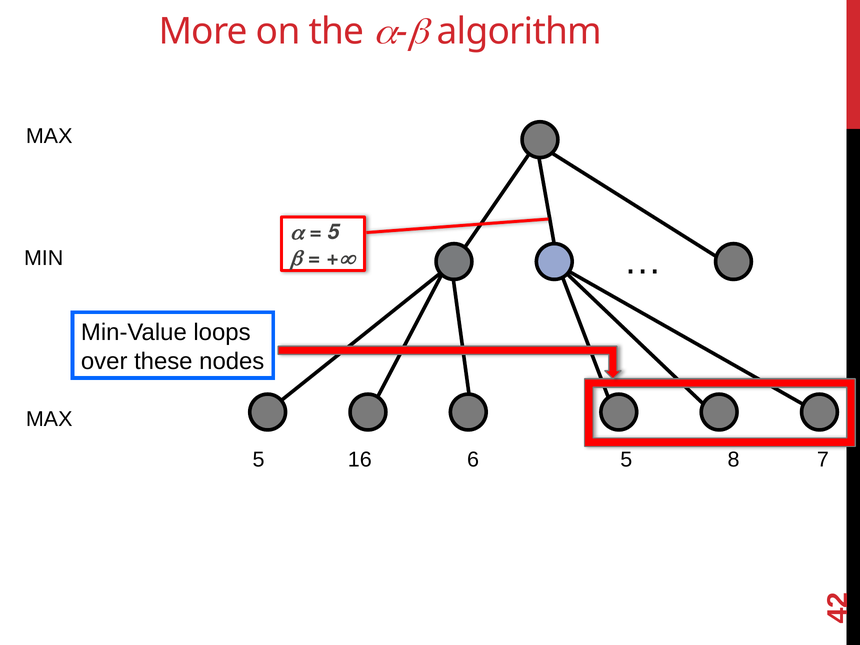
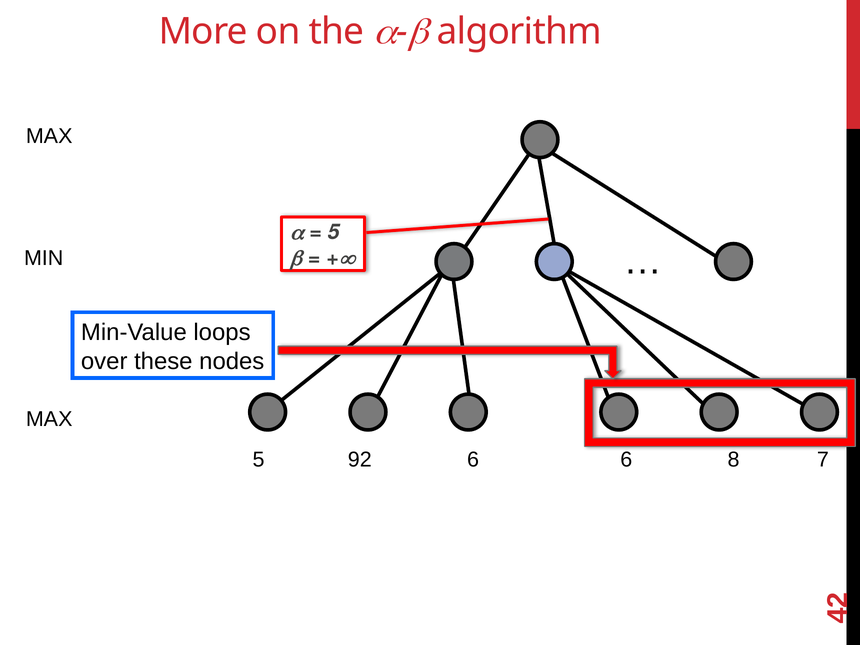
16: 16 -> 92
6 5: 5 -> 6
